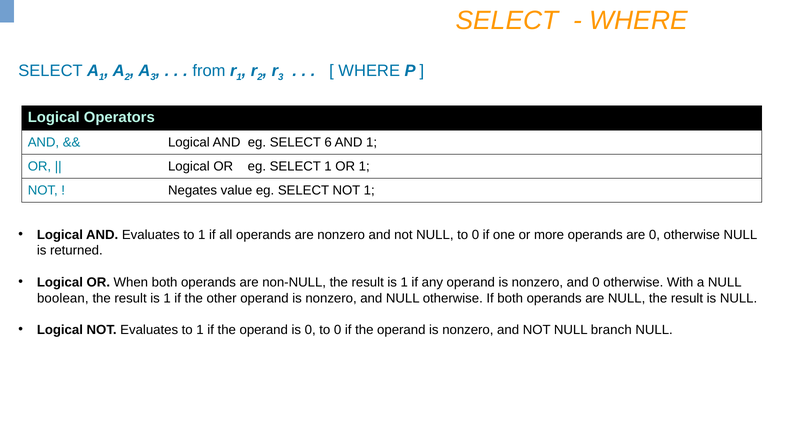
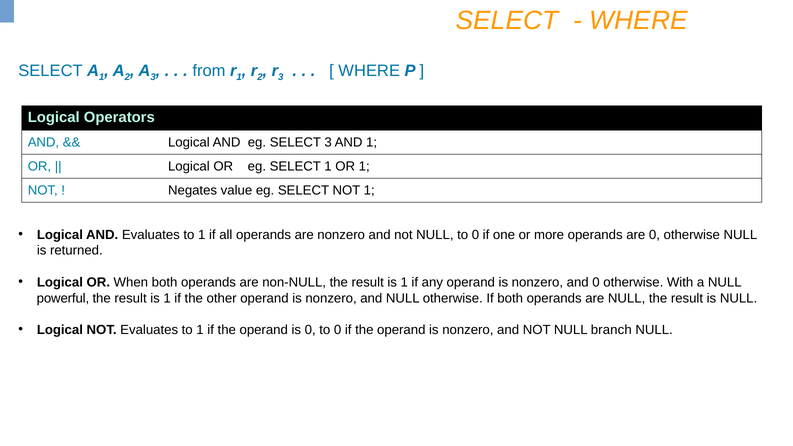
SELECT 6: 6 -> 3
boolean: boolean -> powerful
